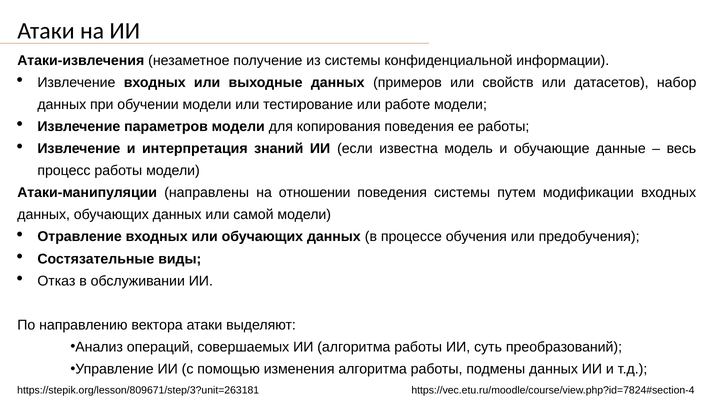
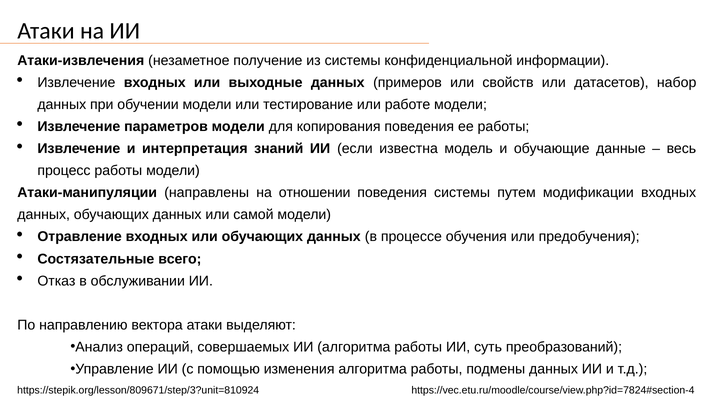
виды: виды -> всего
https://stepik.org/lesson/809671/step/3?unit=263181: https://stepik.org/lesson/809671/step/3?unit=263181 -> https://stepik.org/lesson/809671/step/3?unit=810924
